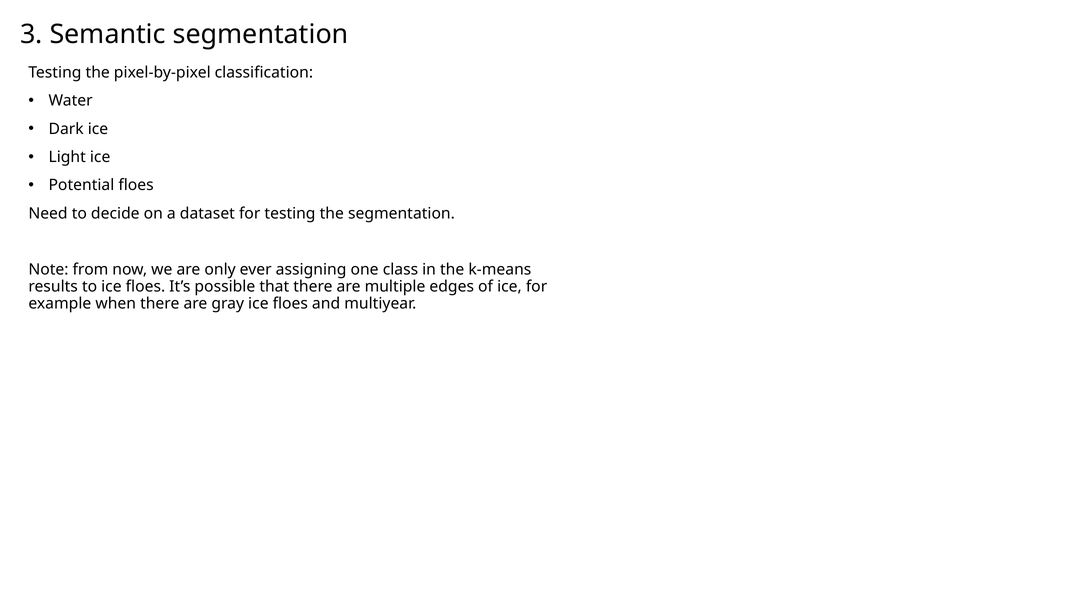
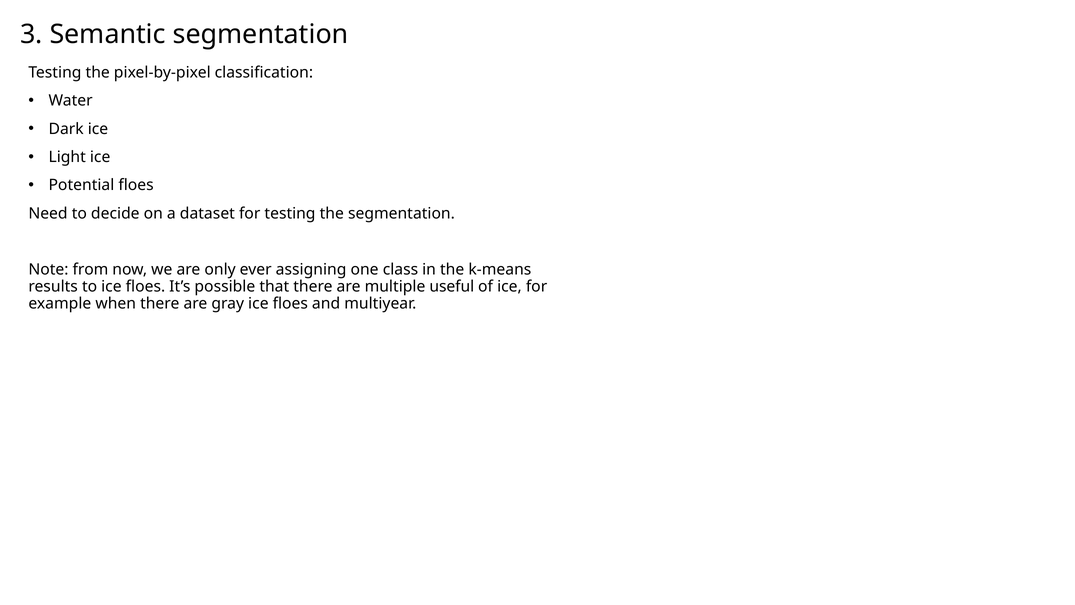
edges: edges -> useful
